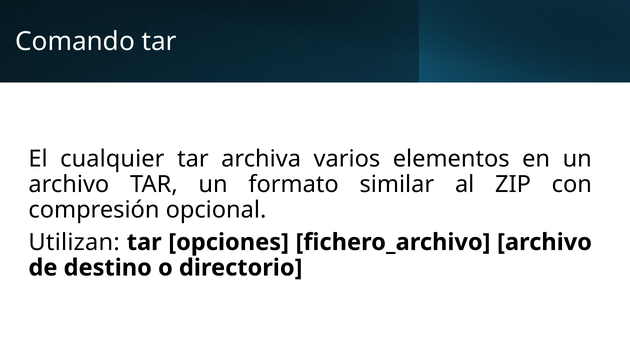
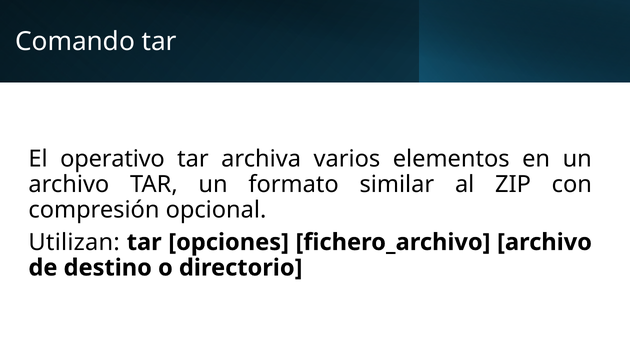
cualquier: cualquier -> operativo
